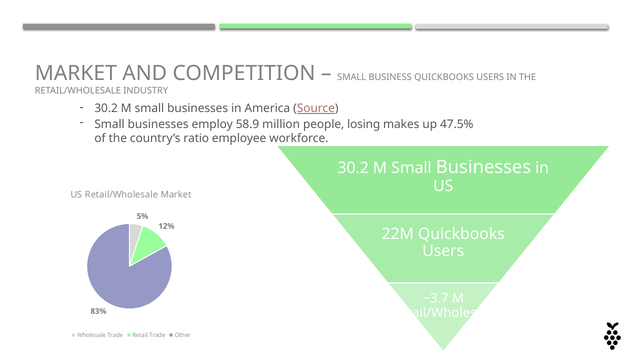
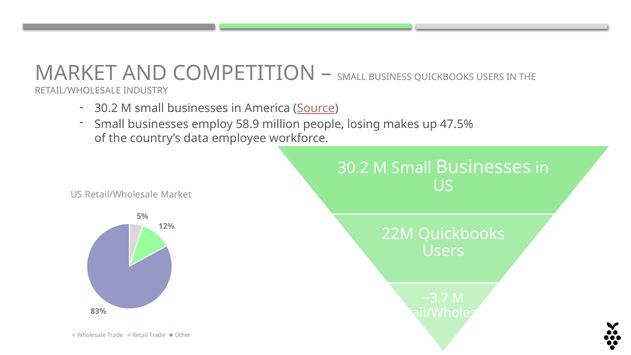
ratio: ratio -> data
